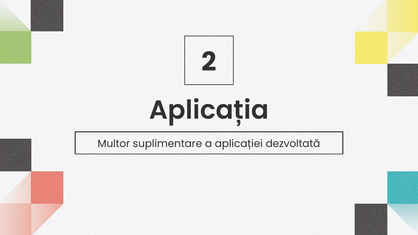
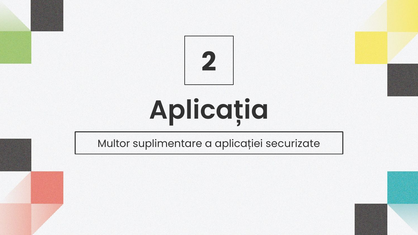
dezvoltată: dezvoltată -> securizate
